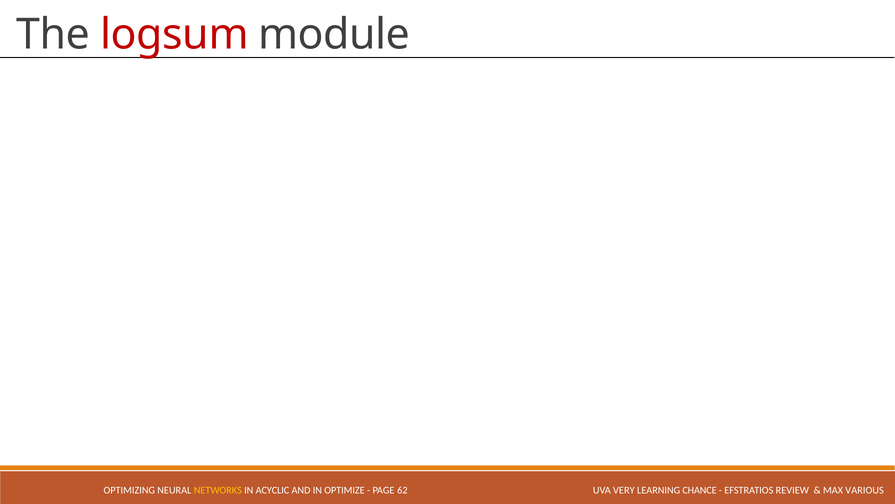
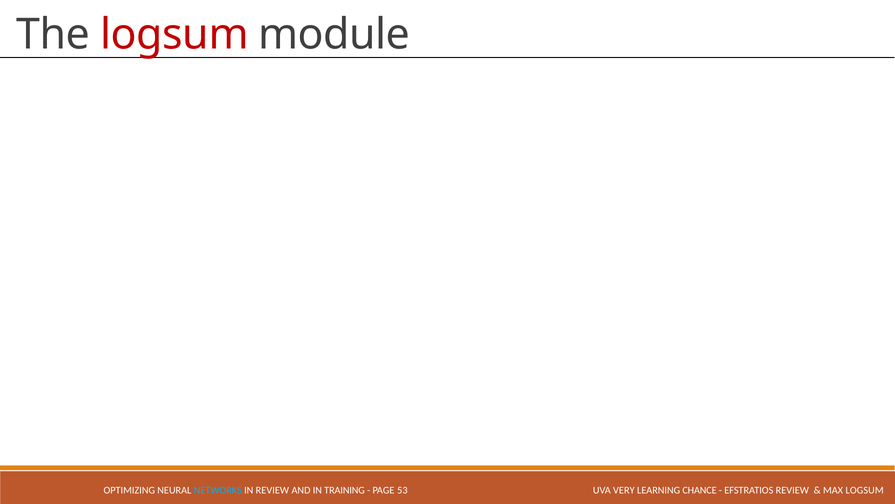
NETWORKS colour: yellow -> light blue
IN ACYCLIC: ACYCLIC -> REVIEW
OPTIMIZE: OPTIMIZE -> TRAINING
62: 62 -> 53
MAX VARIOUS: VARIOUS -> LOGSUM
